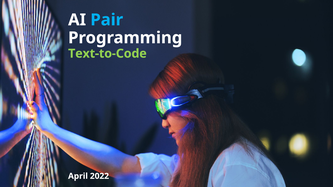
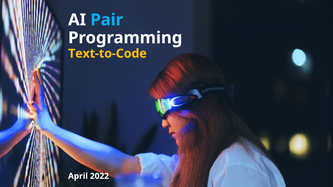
Text-to-Code colour: light green -> yellow
